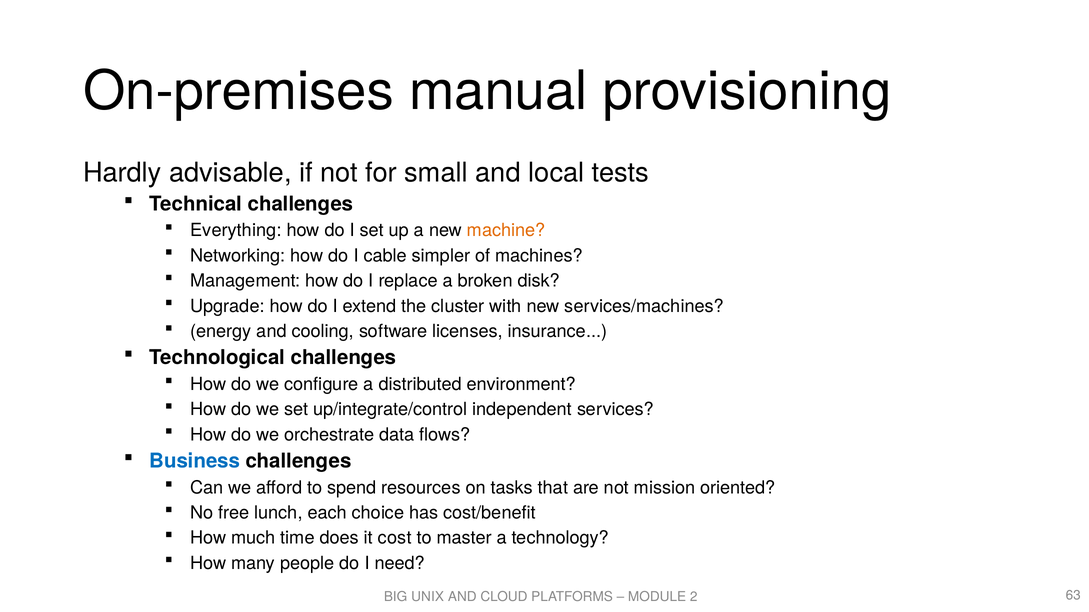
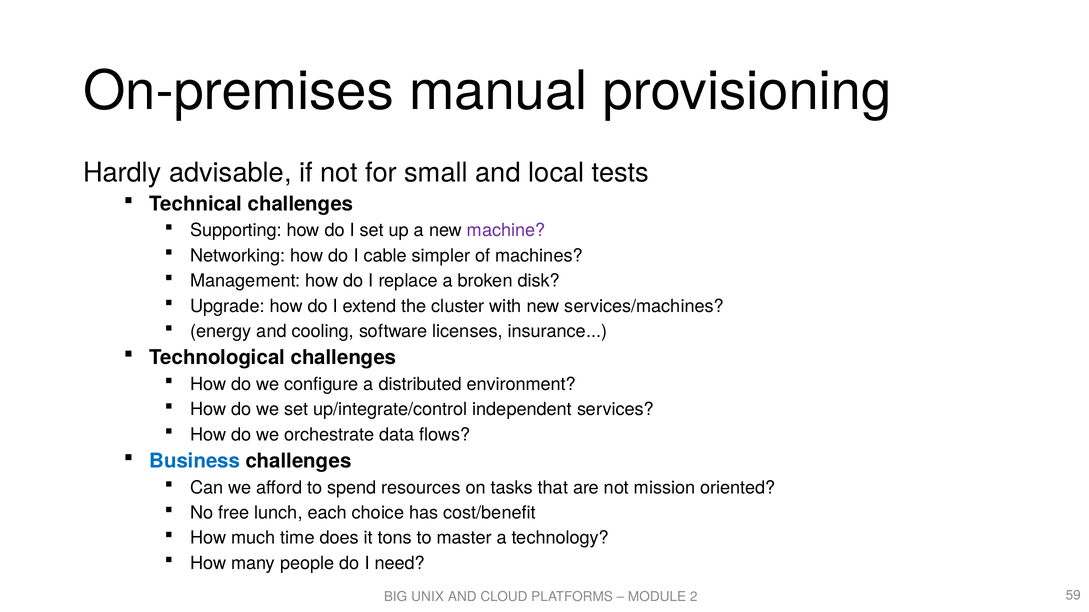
Everything: Everything -> Supporting
machine colour: orange -> purple
cost: cost -> tons
63: 63 -> 59
